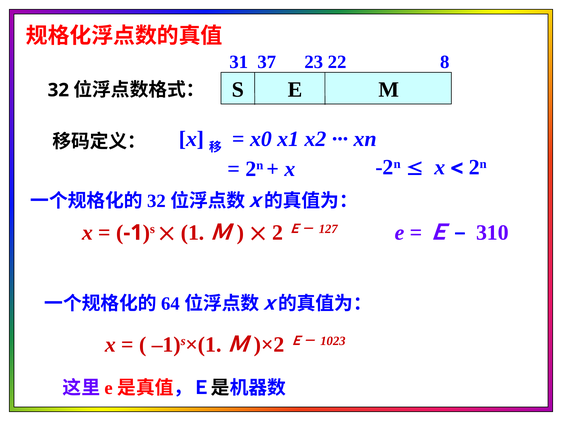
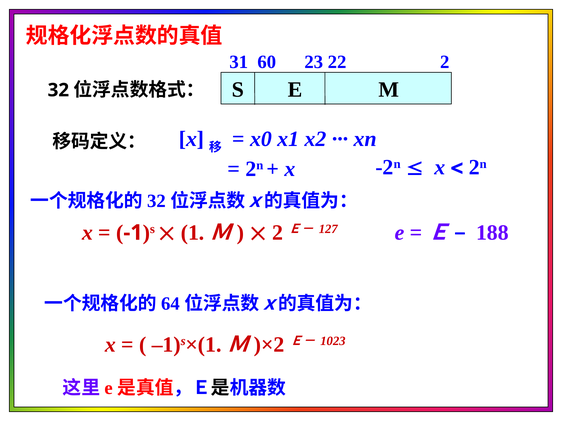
37: 37 -> 60
22 8: 8 -> 2
310: 310 -> 188
